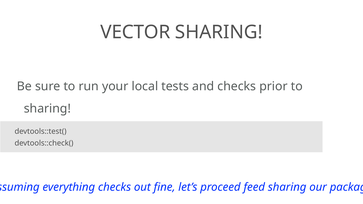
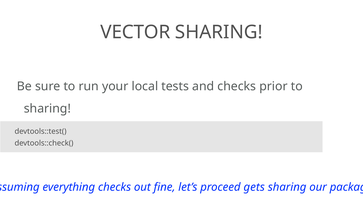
feed: feed -> gets
